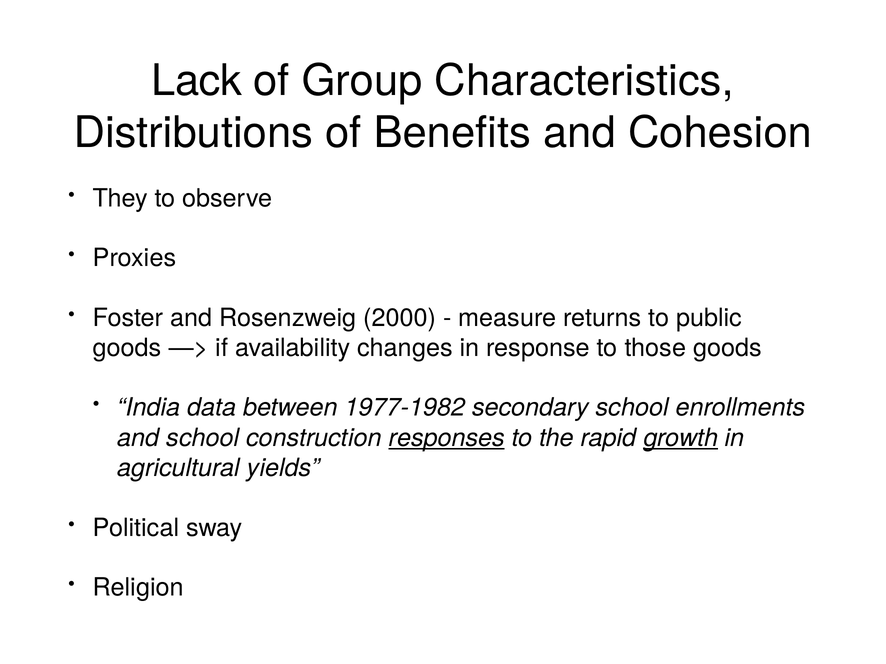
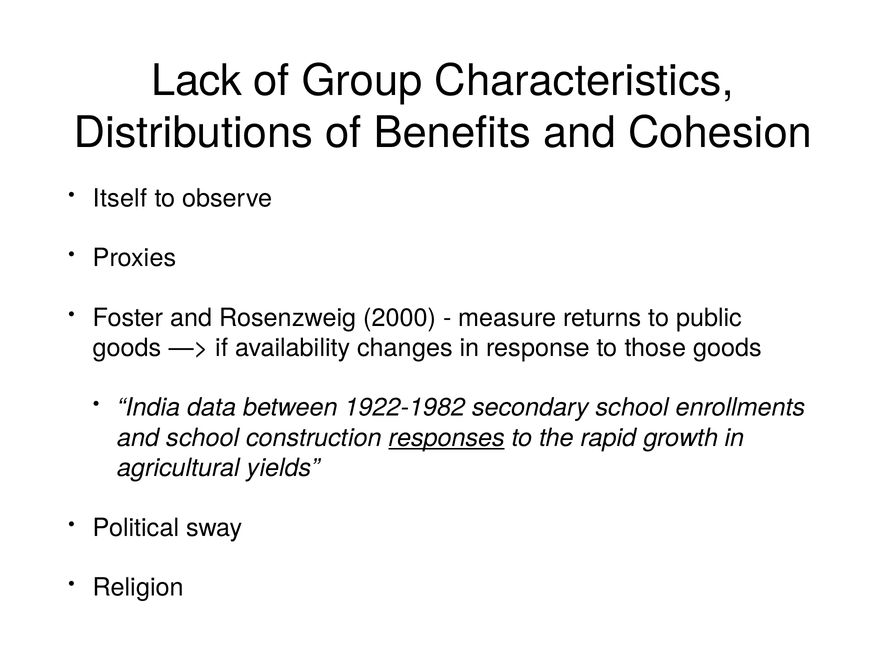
They: They -> Itself
1977-1982: 1977-1982 -> 1922-1982
growth underline: present -> none
